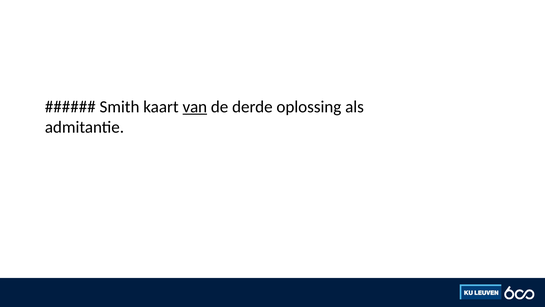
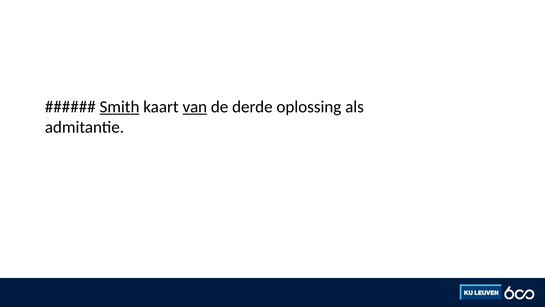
Smith underline: none -> present
